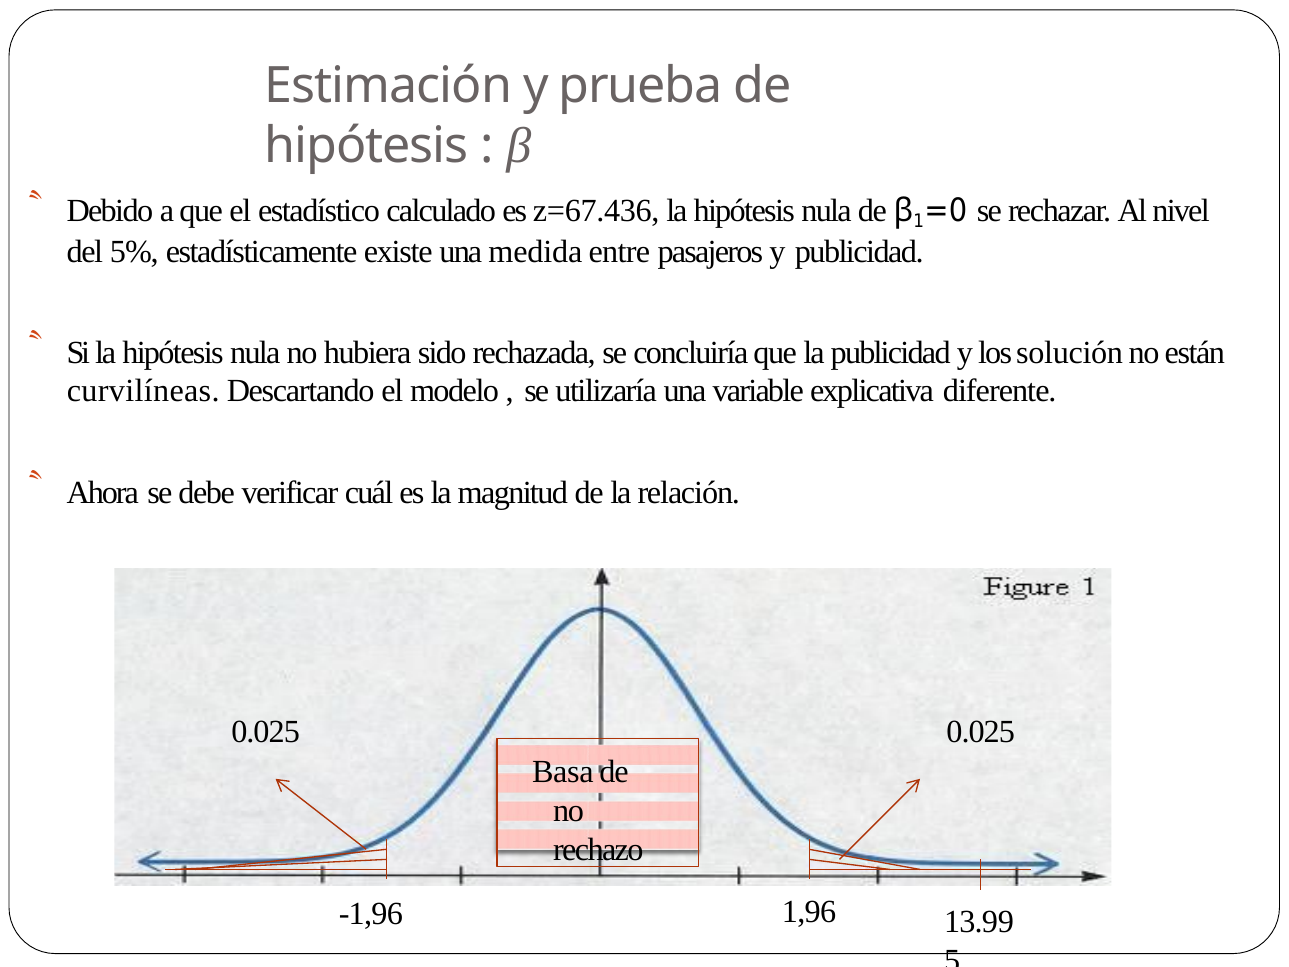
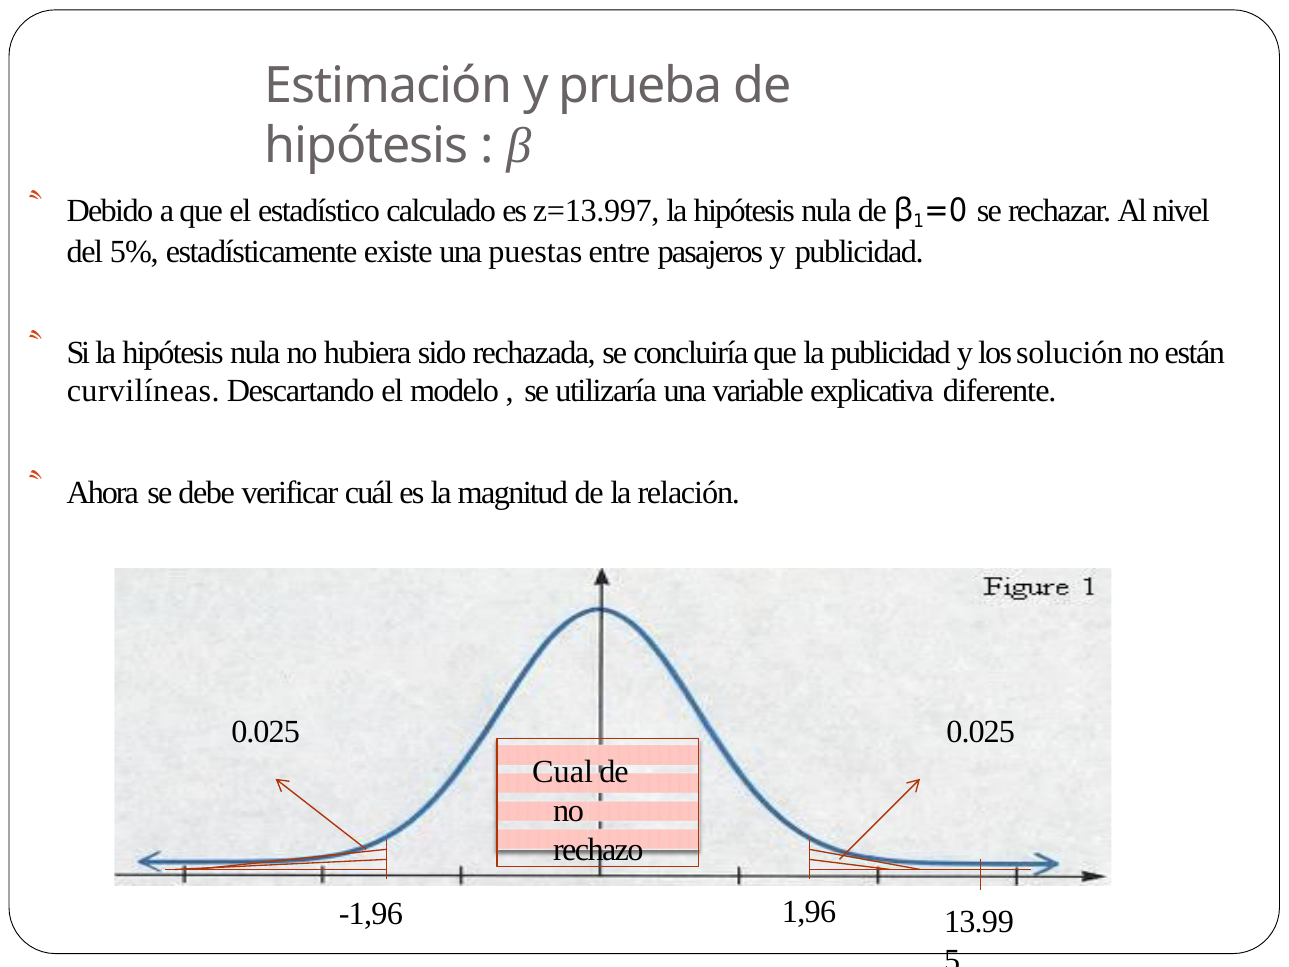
z=67.436: z=67.436 -> z=13.997
medida: medida -> puestas
Basa: Basa -> Cual
